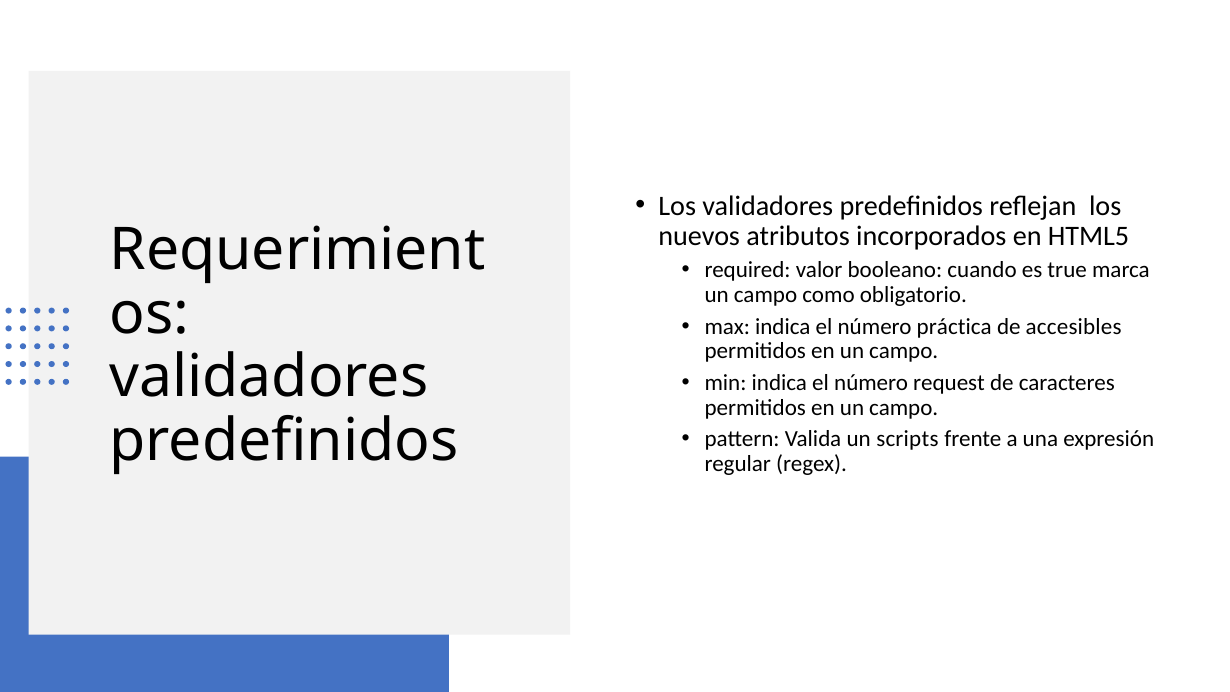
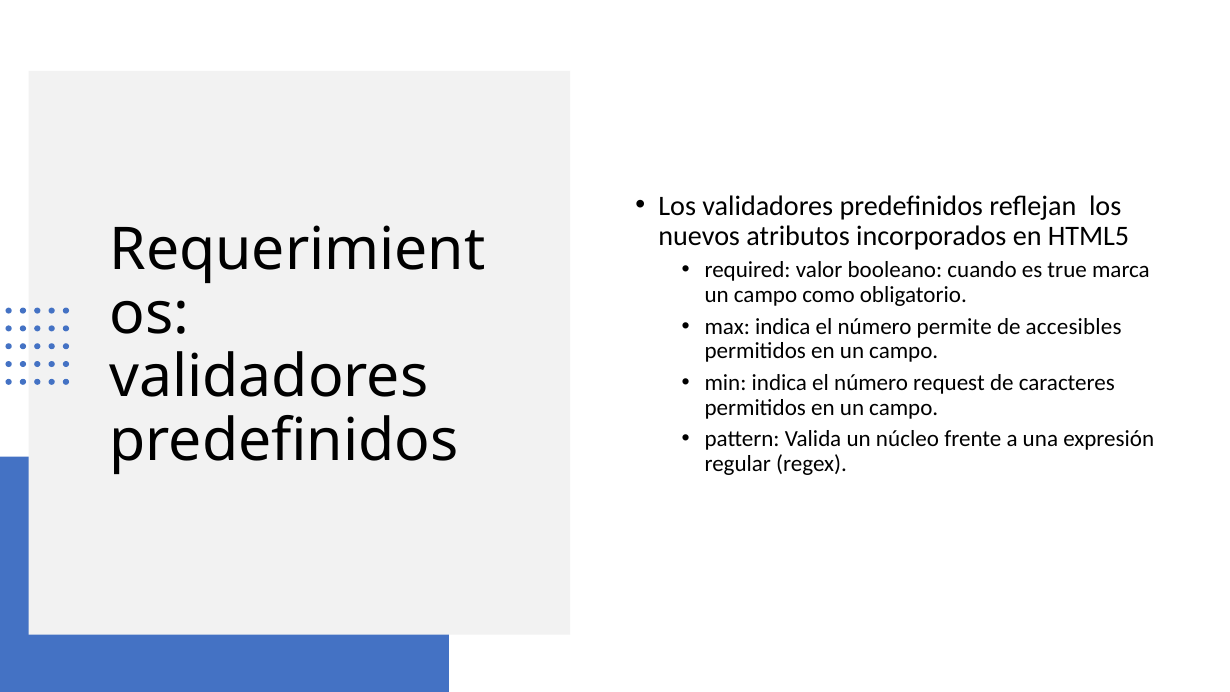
práctica: práctica -> permite
scripts: scripts -> núcleo
